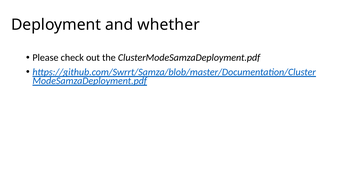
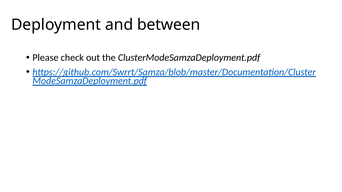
whether: whether -> between
